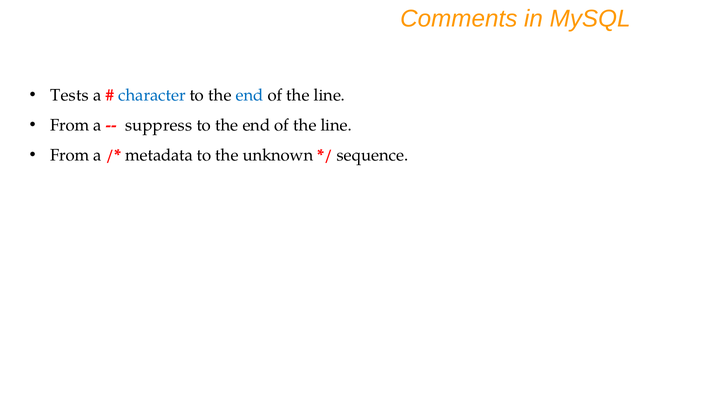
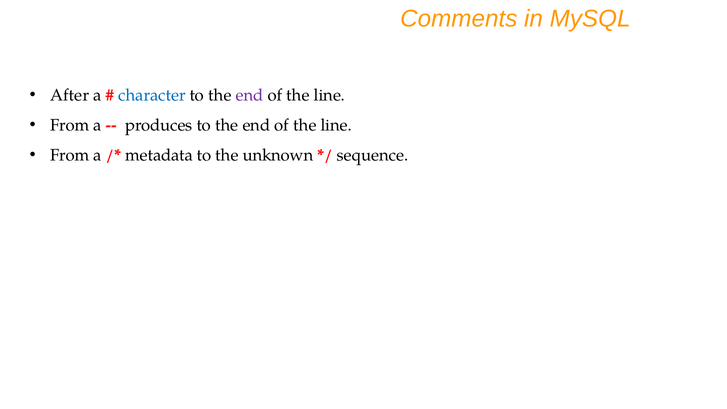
Tests: Tests -> After
end at (249, 95) colour: blue -> purple
suppress: suppress -> produces
